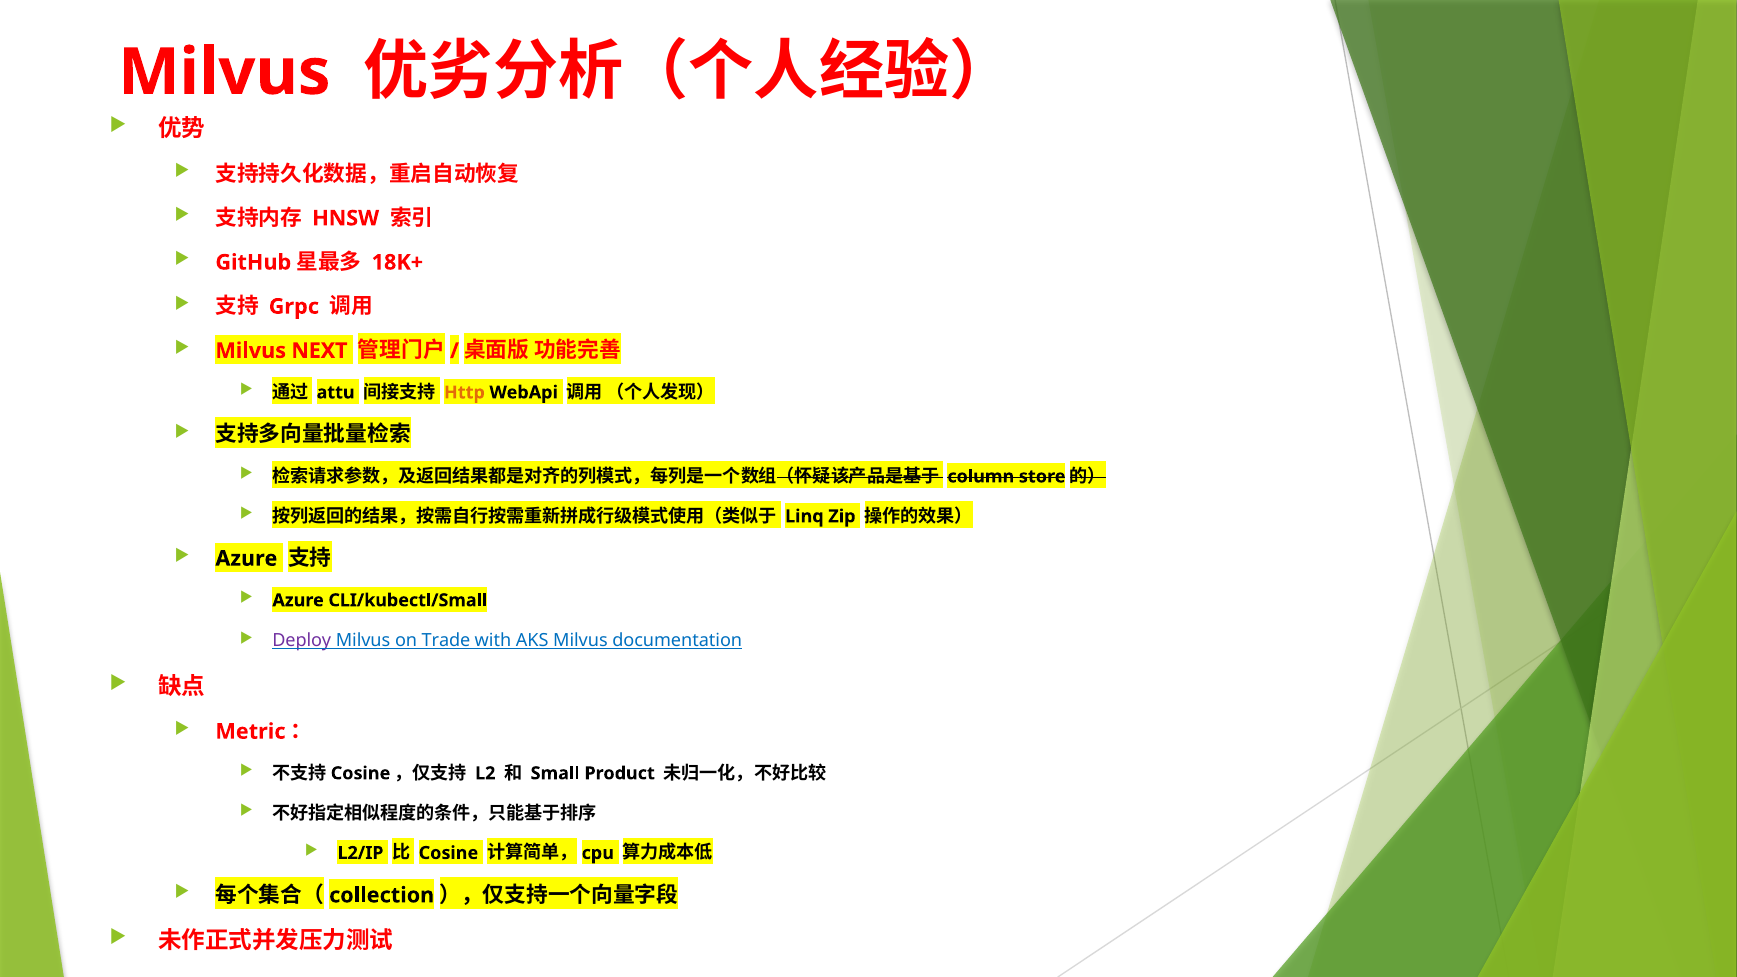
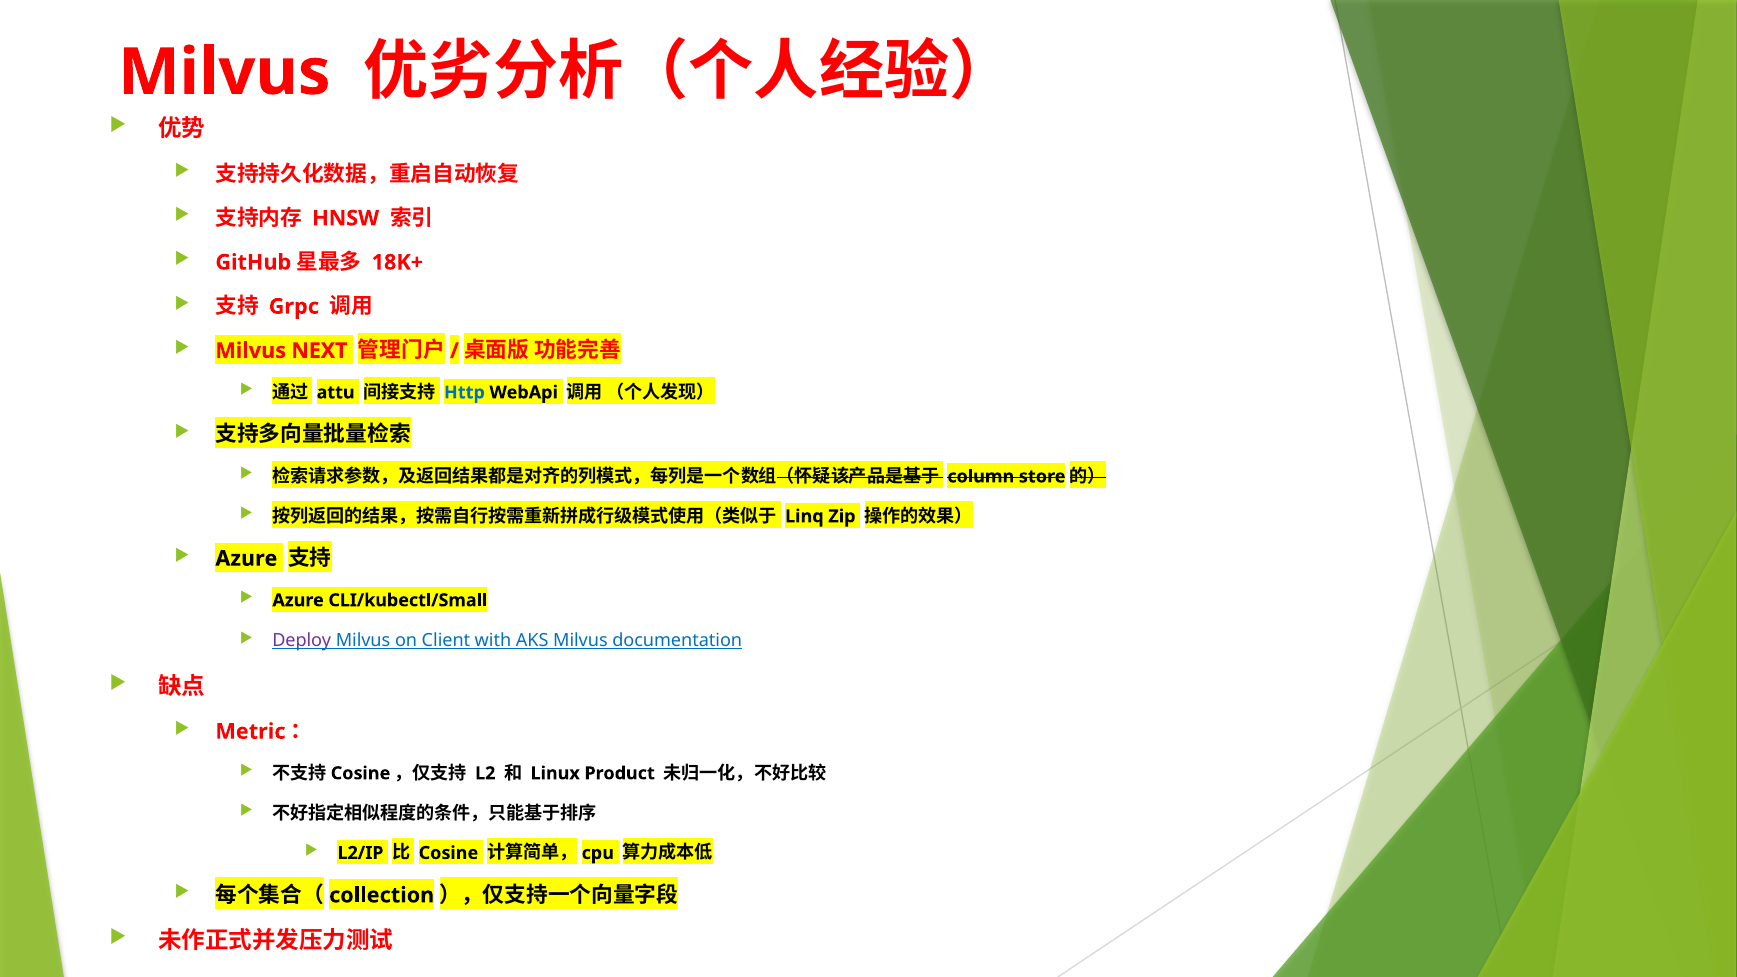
Http colour: orange -> blue
Trade: Trade -> Client
Small: Small -> Linux
